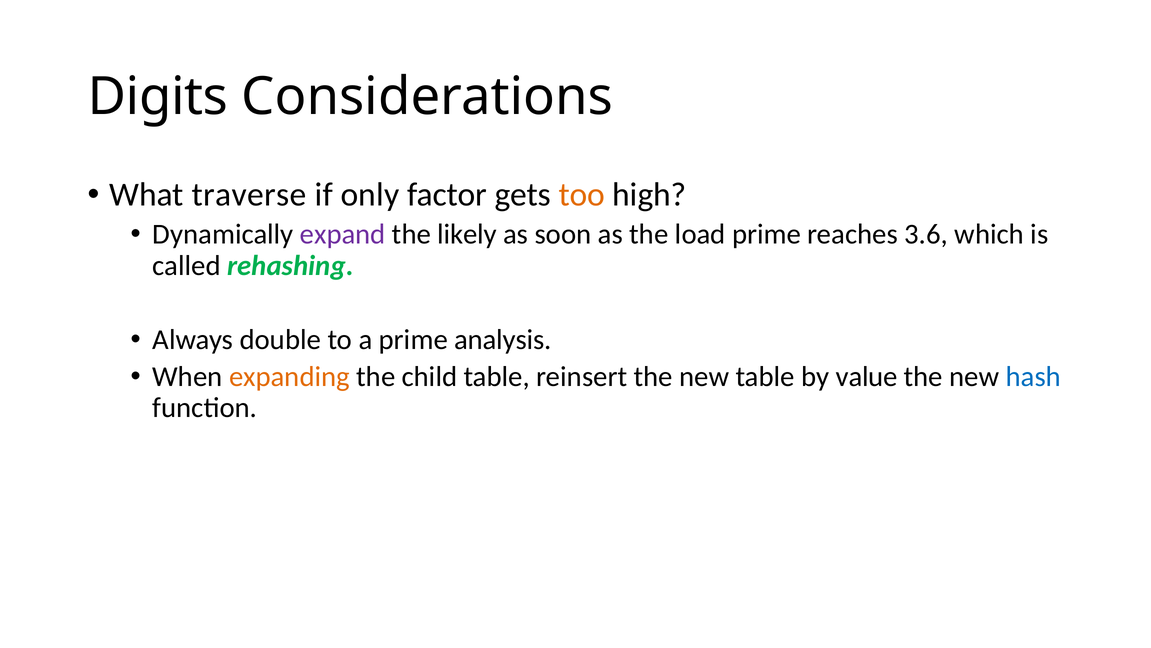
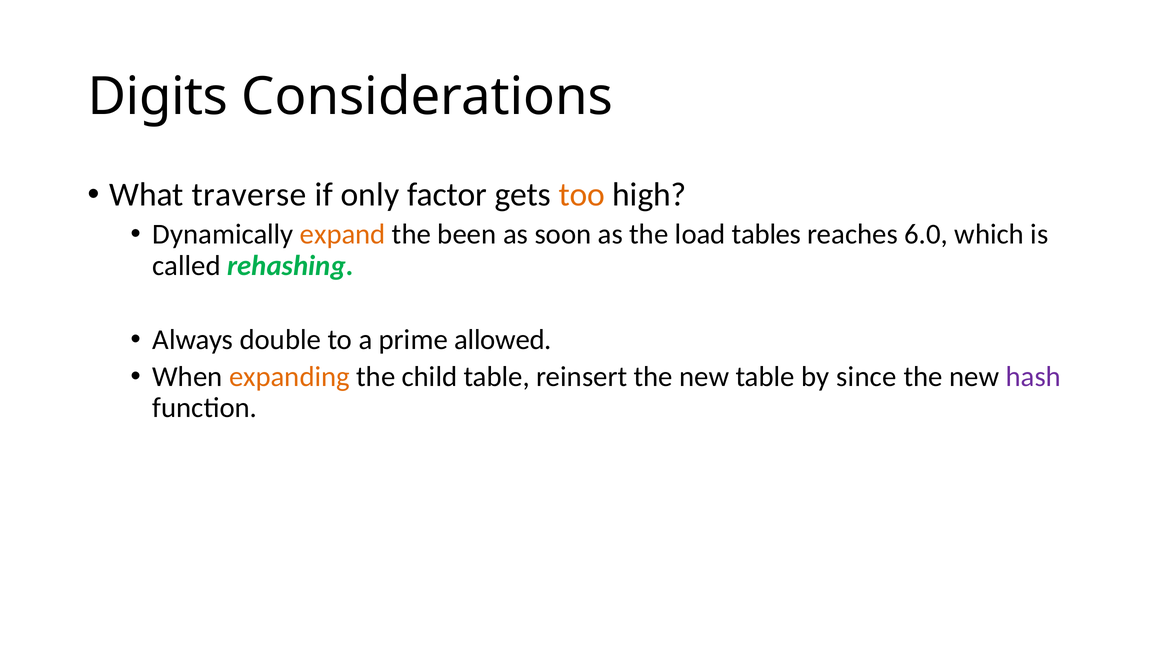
expand colour: purple -> orange
likely: likely -> been
load prime: prime -> tables
3.6: 3.6 -> 6.0
analysis: analysis -> allowed
value: value -> since
hash colour: blue -> purple
